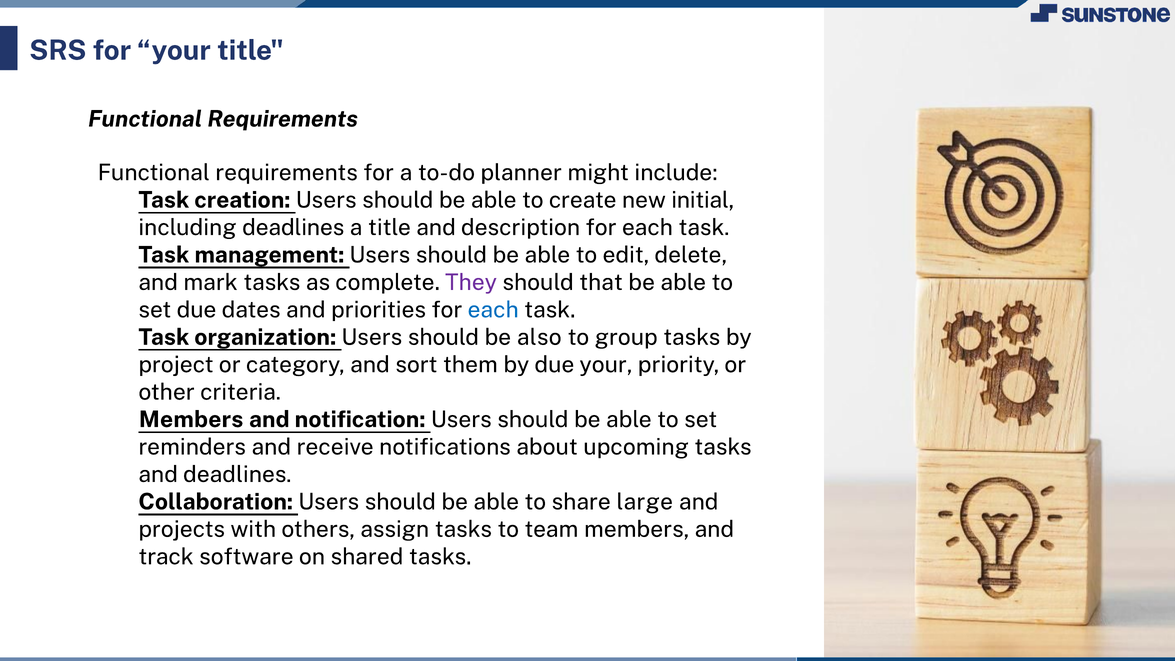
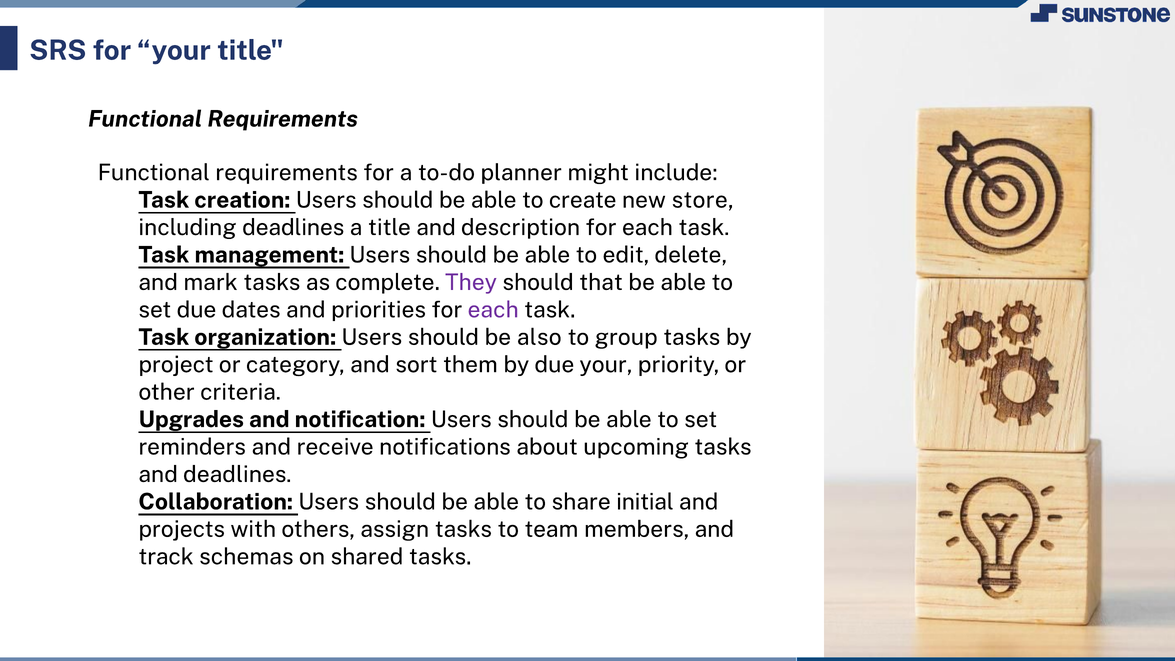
initial: initial -> store
each at (493, 310) colour: blue -> purple
Members at (191, 420): Members -> Upgrades
large: large -> initial
software: software -> schemas
